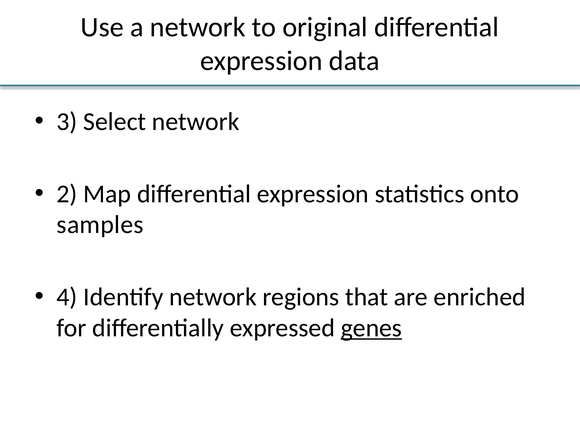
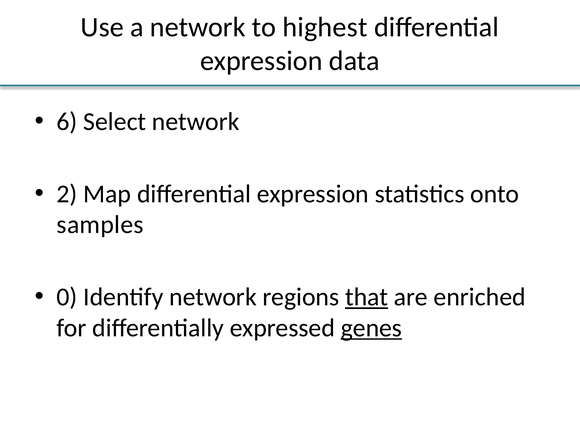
original: original -> highest
3: 3 -> 6
4: 4 -> 0
that underline: none -> present
